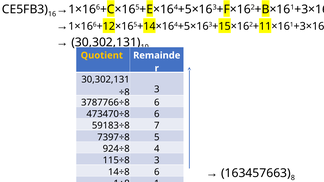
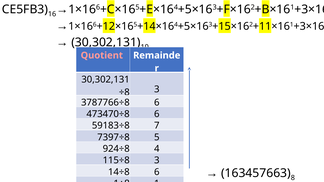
Quotient colour: yellow -> pink
